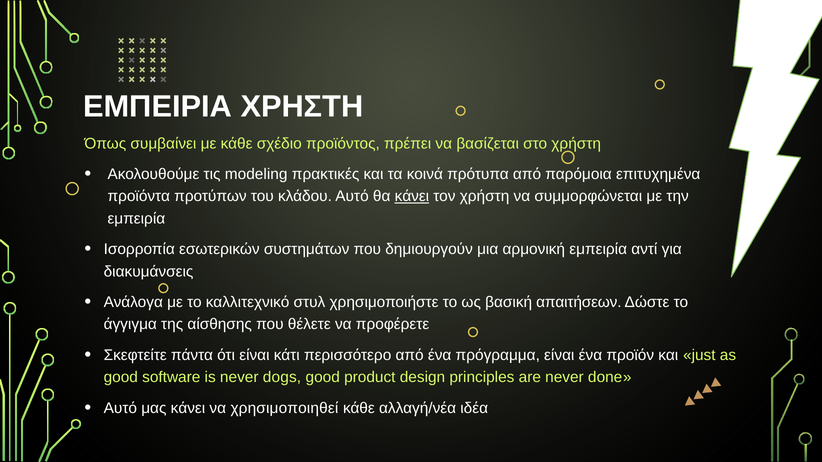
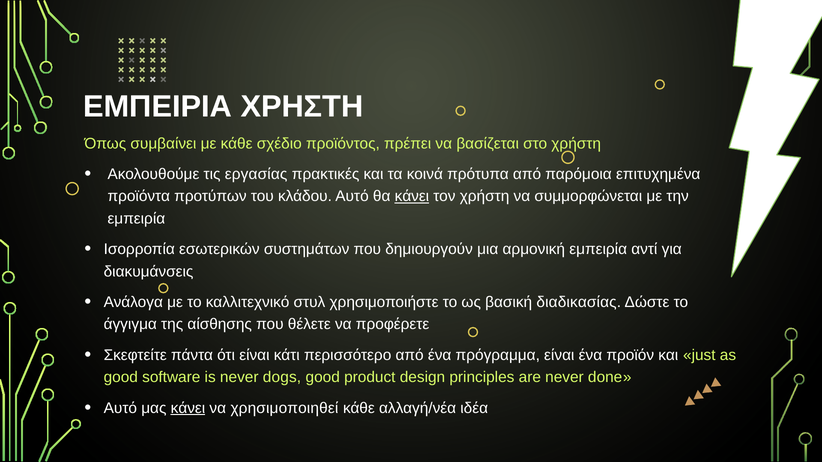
modeling: modeling -> εργασίας
απαιτήσεων: απαιτήσεων -> διαδικασίας
κάνει at (188, 408) underline: none -> present
